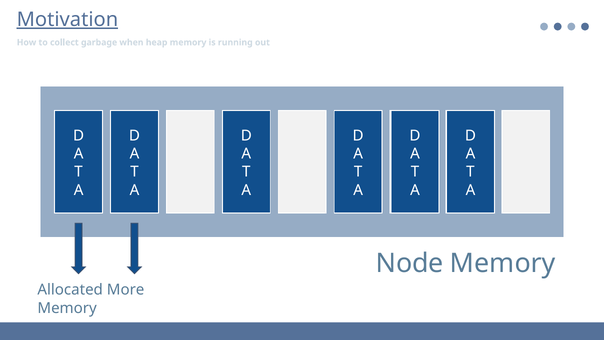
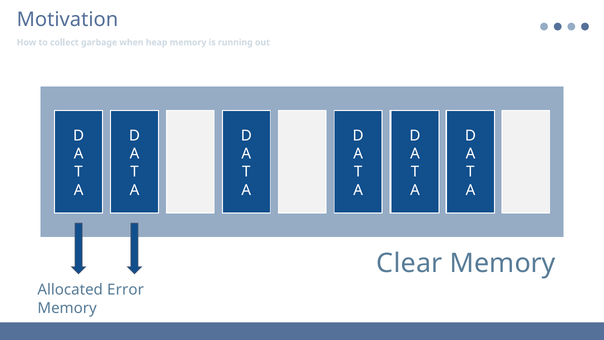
Motivation underline: present -> none
Node: Node -> Clear
More: More -> Error
